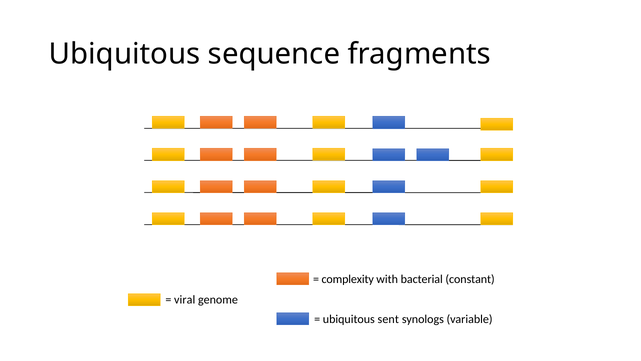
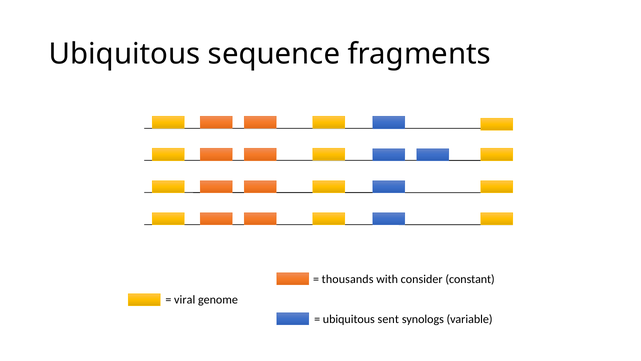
complexity: complexity -> thousands
bacterial: bacterial -> consider
